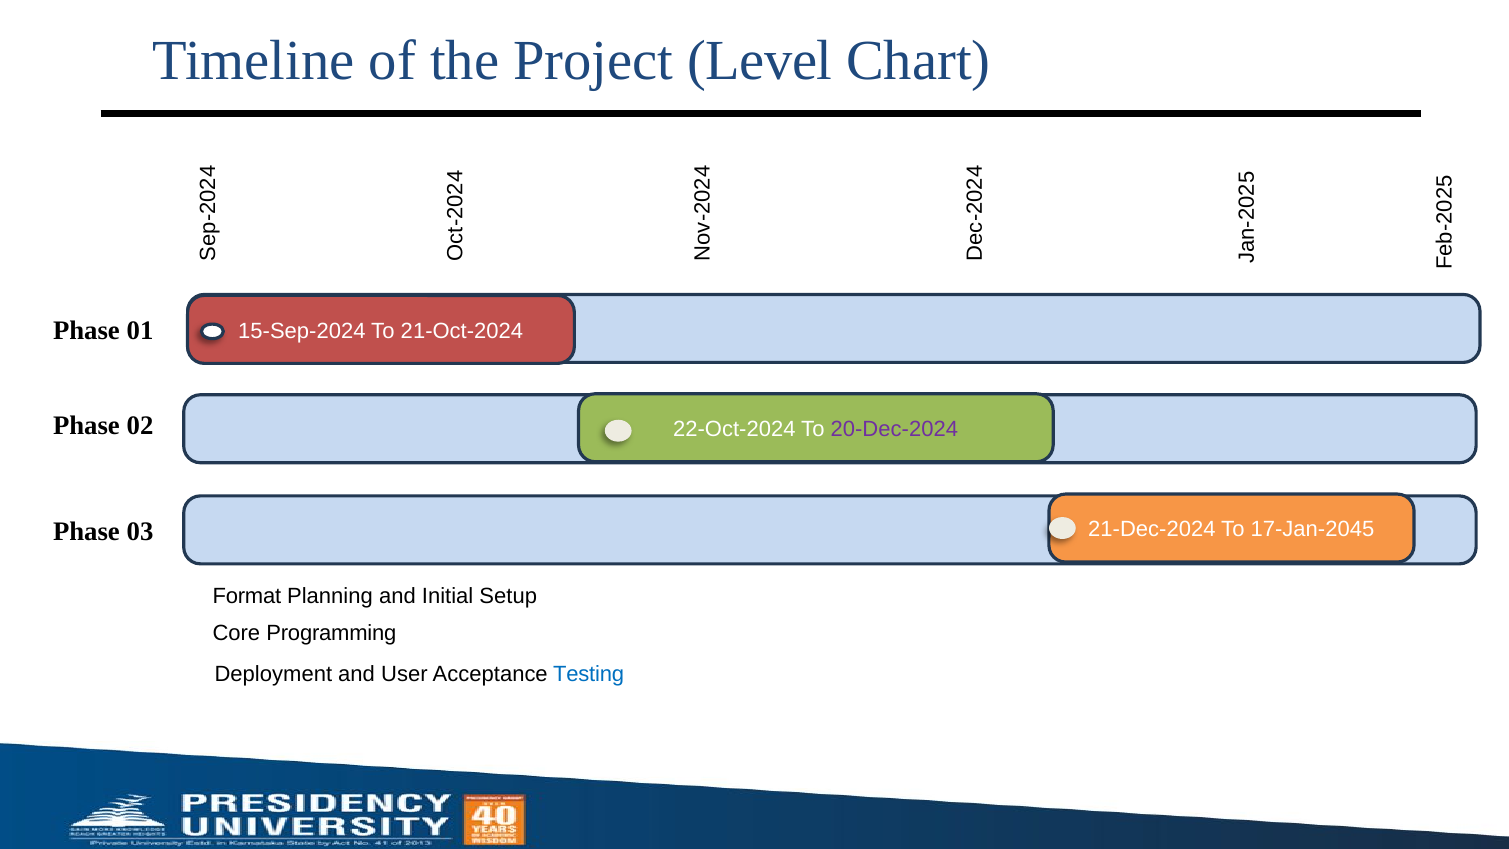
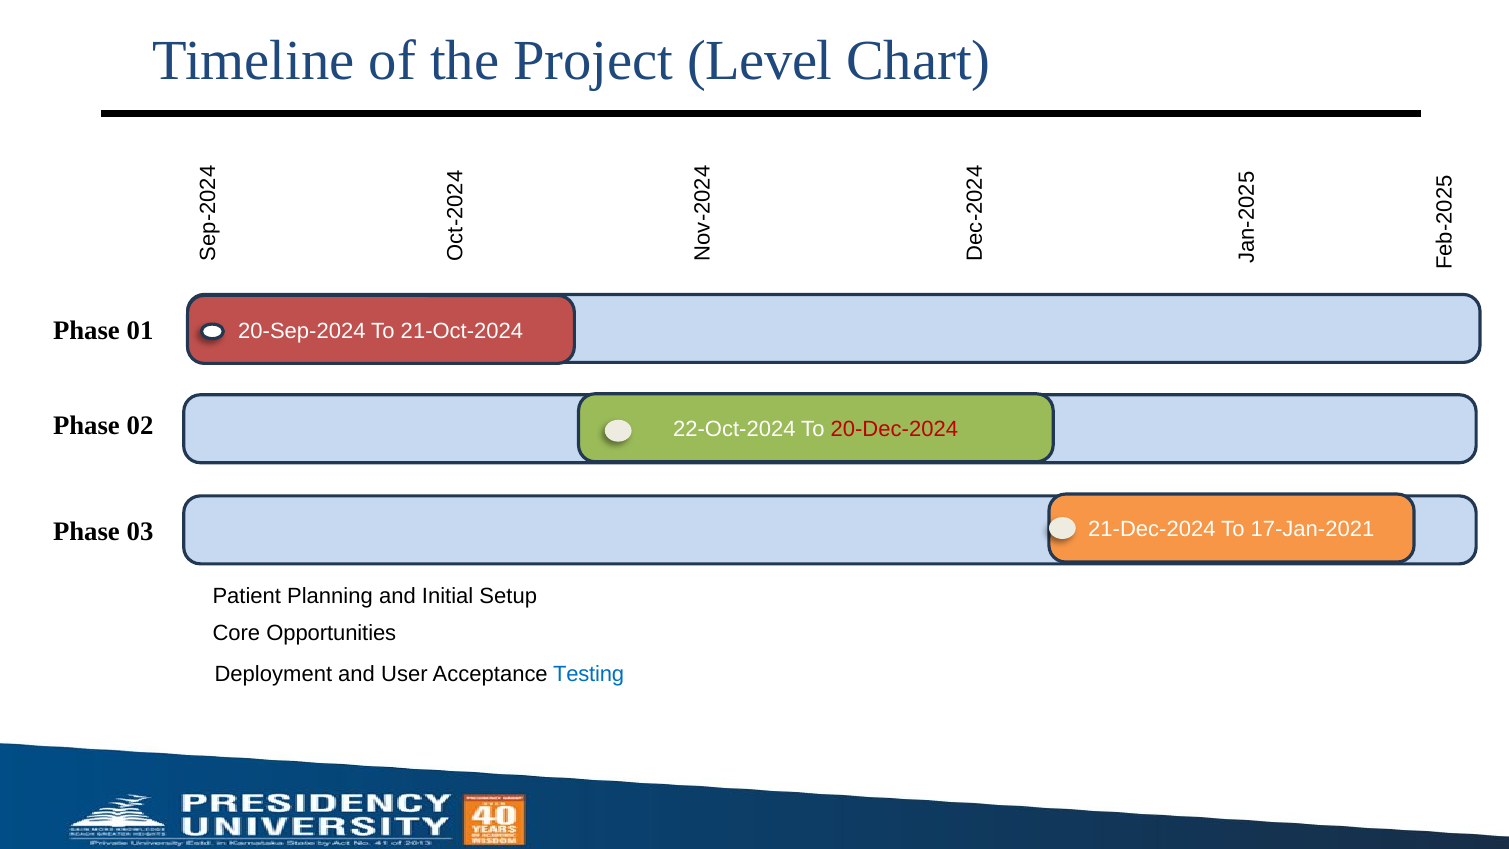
15-Sep-2024: 15-Sep-2024 -> 20-Sep-2024
20-Dec-2024 colour: purple -> red
17-Jan-2045: 17-Jan-2045 -> 17-Jan-2021
Format: Format -> Patient
Programming: Programming -> Opportunities
